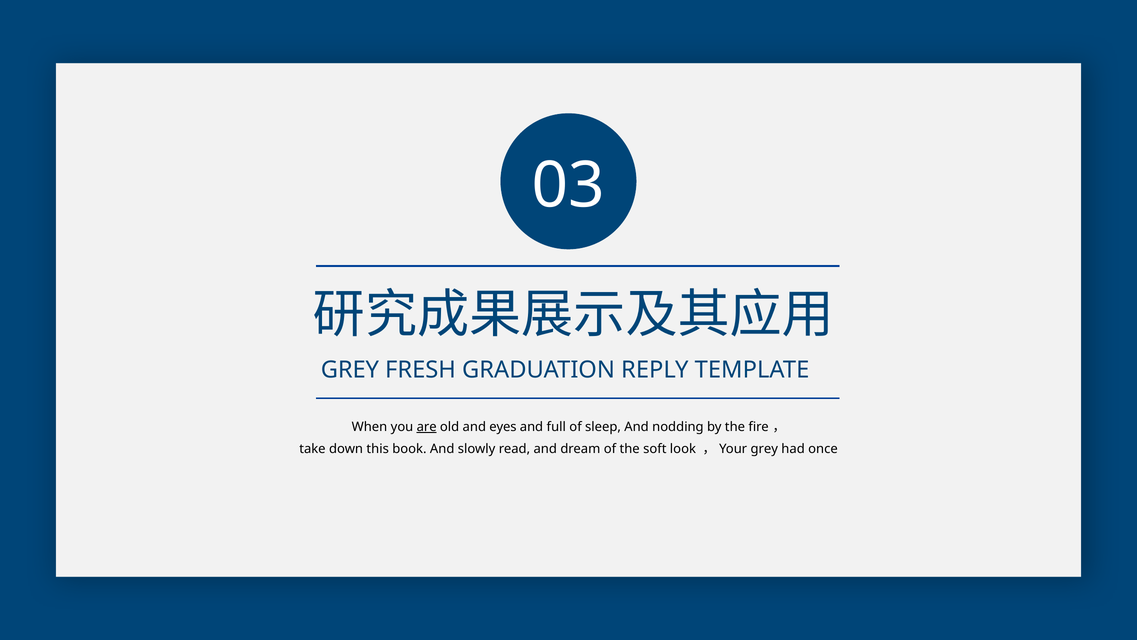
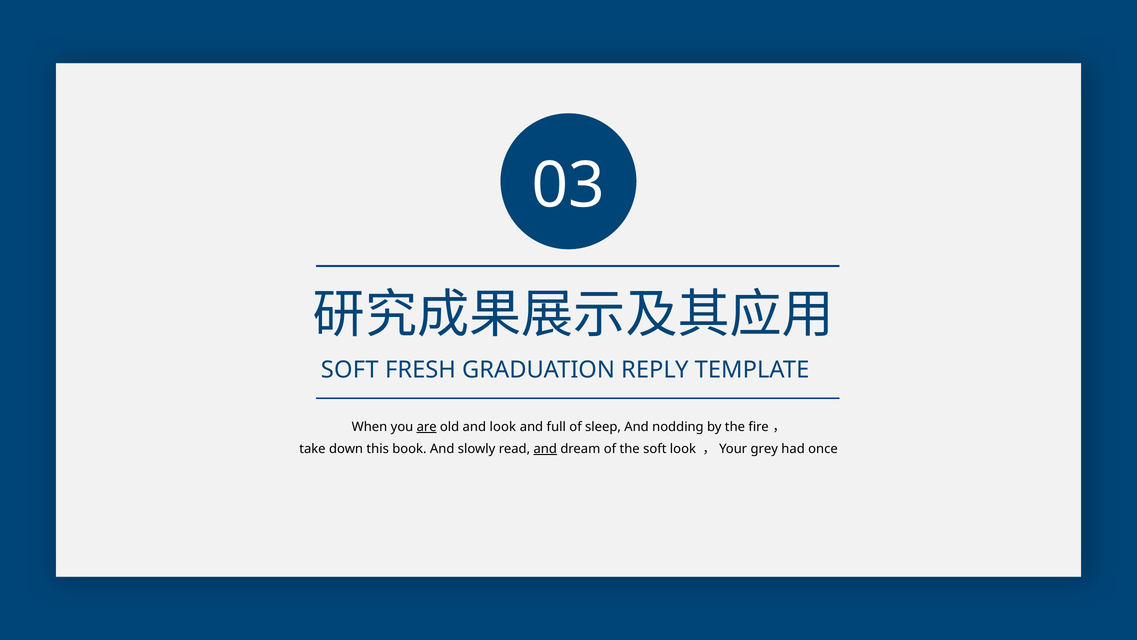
GREY at (350, 370): GREY -> SOFT
and eyes: eyes -> look
and at (545, 449) underline: none -> present
